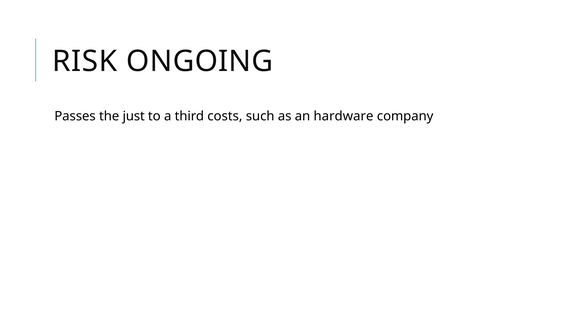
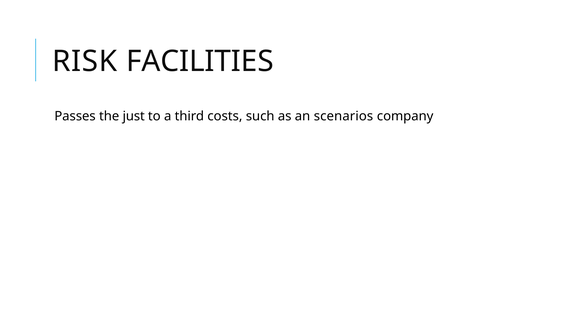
ONGOING: ONGOING -> FACILITIES
hardware: hardware -> scenarios
